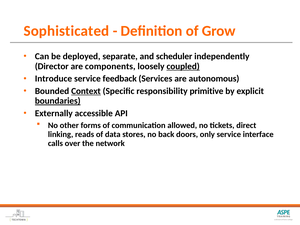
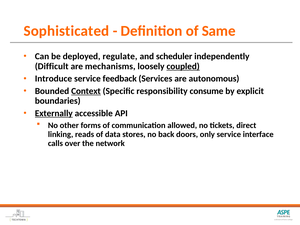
Grow: Grow -> Same
separate: separate -> regulate
Director: Director -> Difficult
components: components -> mechanisms
primitive: primitive -> consume
boundaries underline: present -> none
Externally underline: none -> present
